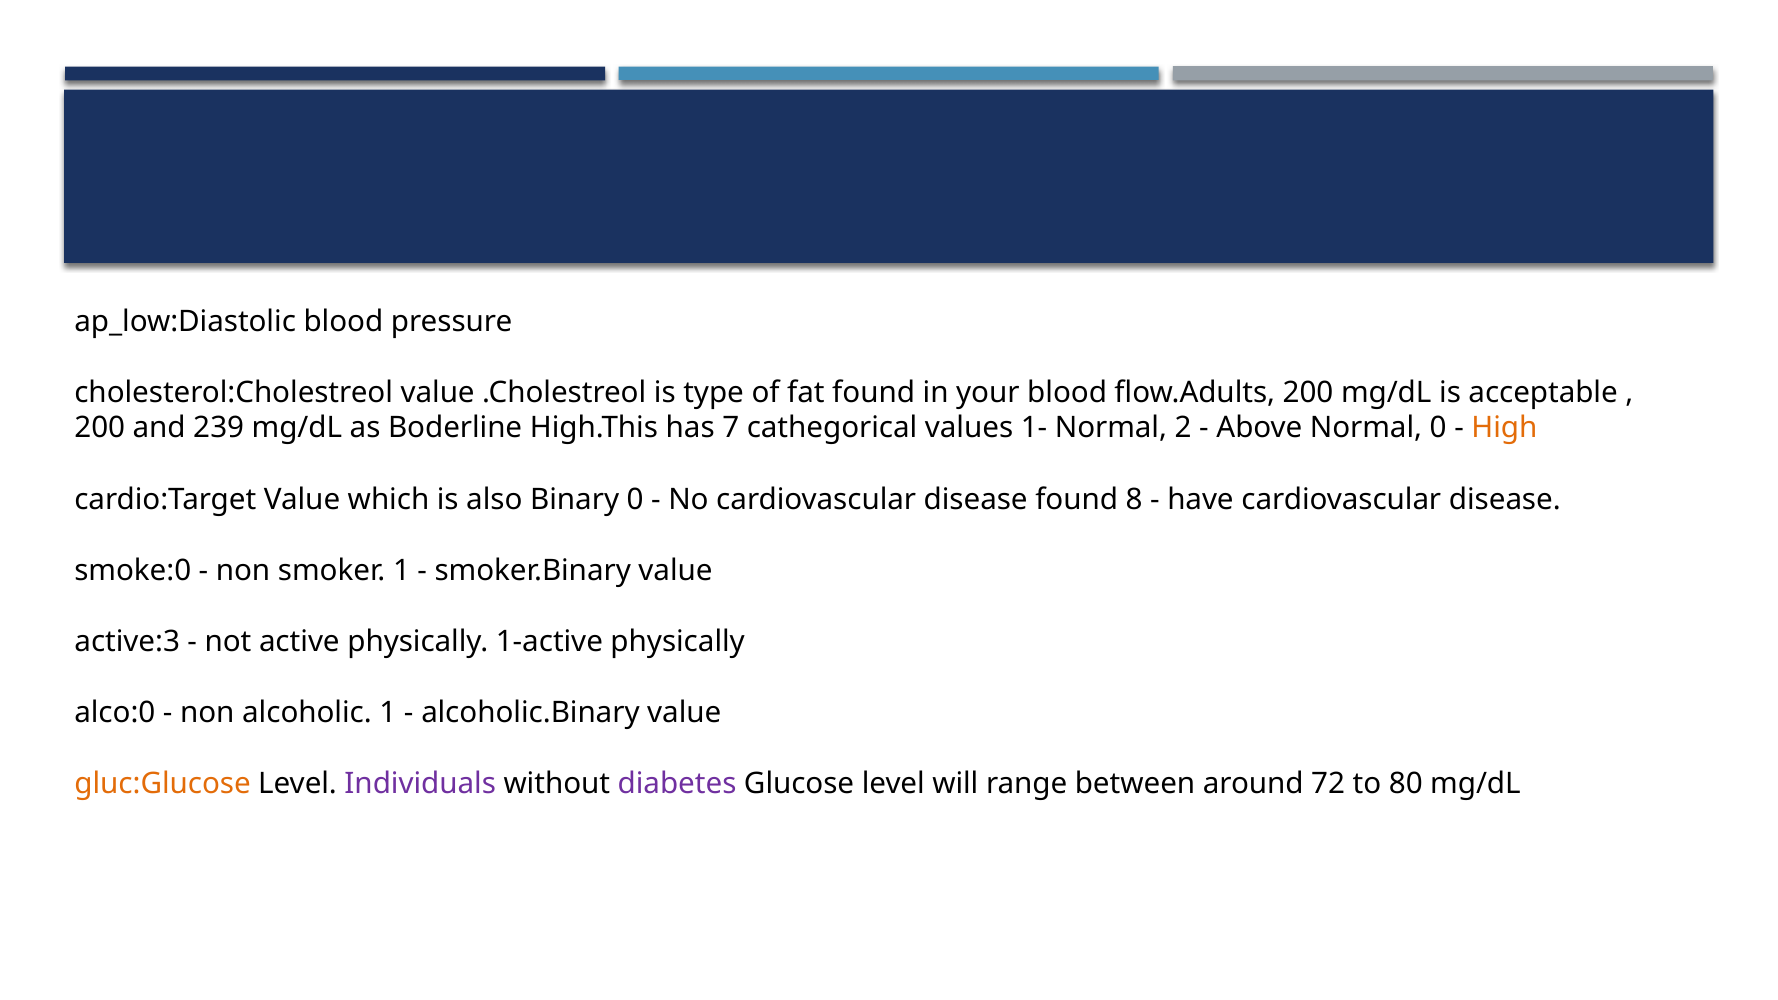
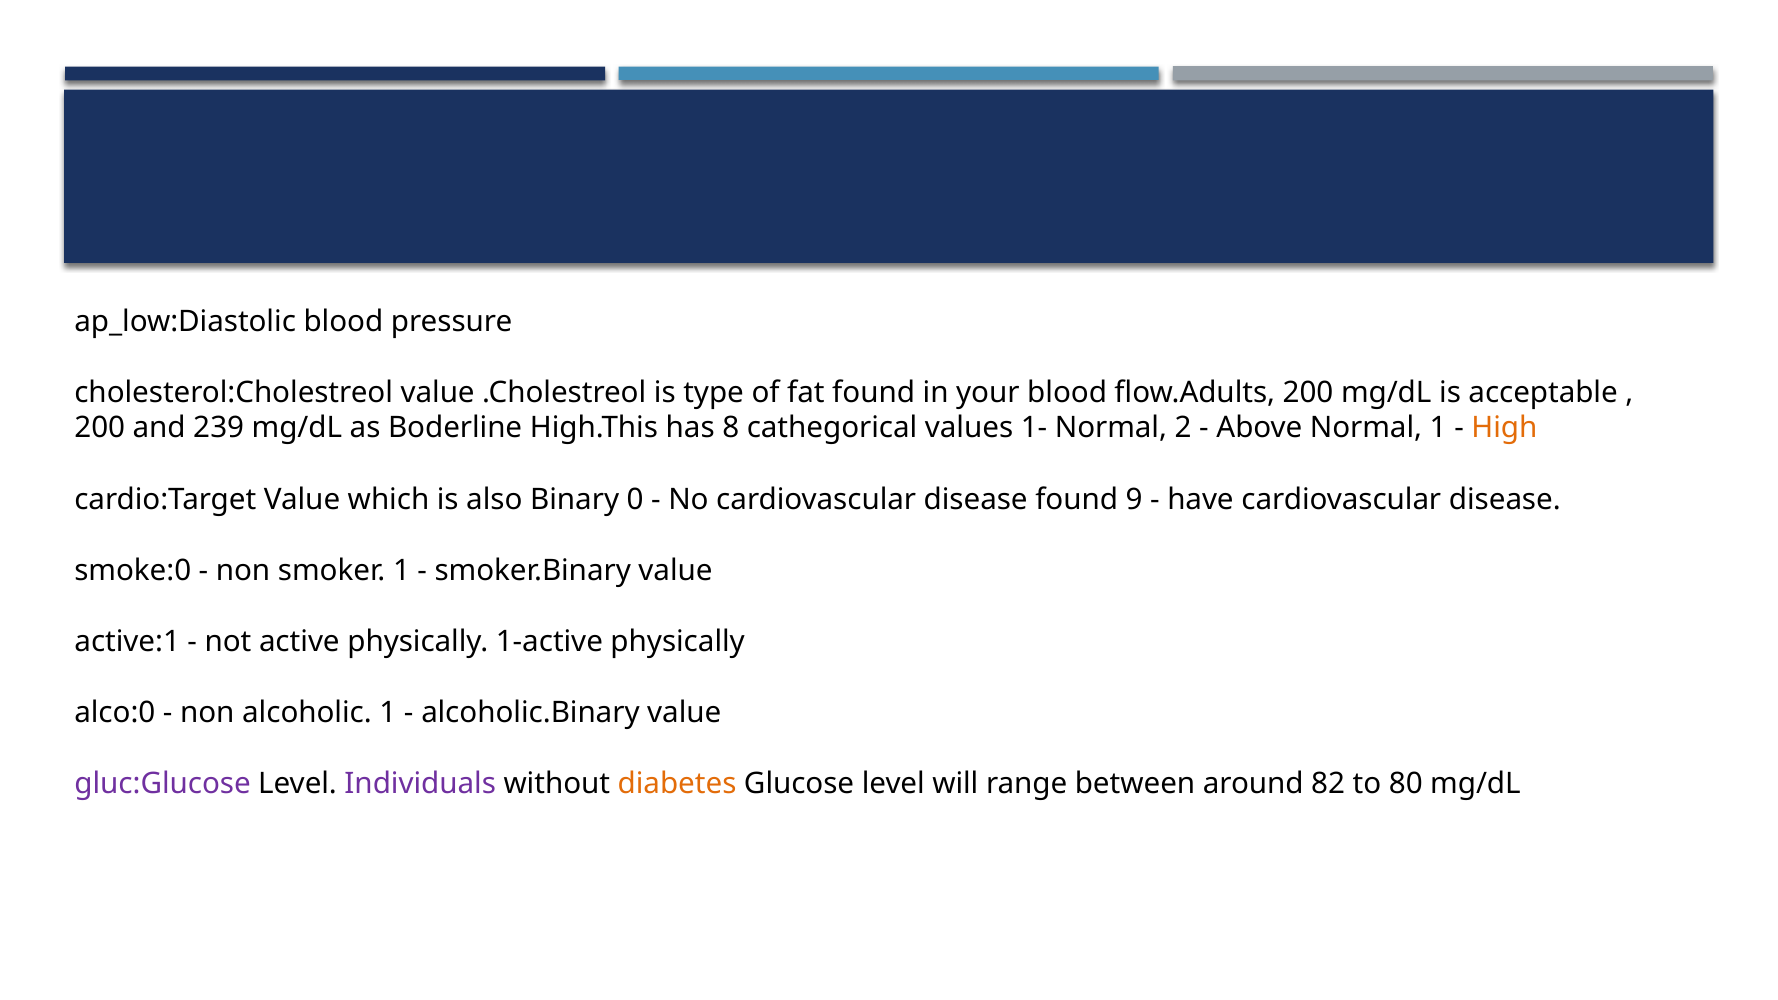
7: 7 -> 8
Normal 0: 0 -> 1
8: 8 -> 9
active:3: active:3 -> active:1
gluc:Glucose colour: orange -> purple
diabetes colour: purple -> orange
72: 72 -> 82
